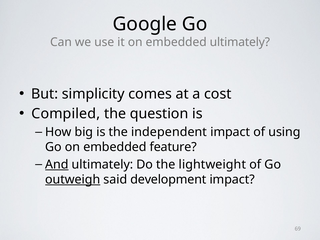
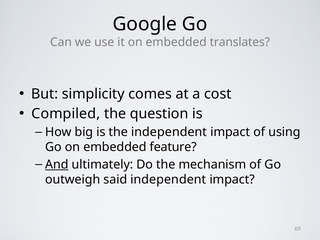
embedded ultimately: ultimately -> translates
lightweight: lightweight -> mechanism
outweigh underline: present -> none
said development: development -> independent
